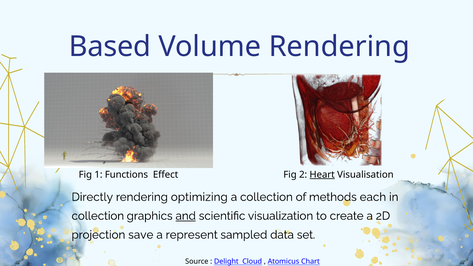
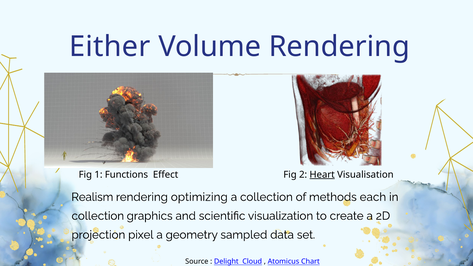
Based: Based -> Either
Directly: Directly -> Realism
and underline: present -> none
save: save -> pixel
represent: represent -> geometry
